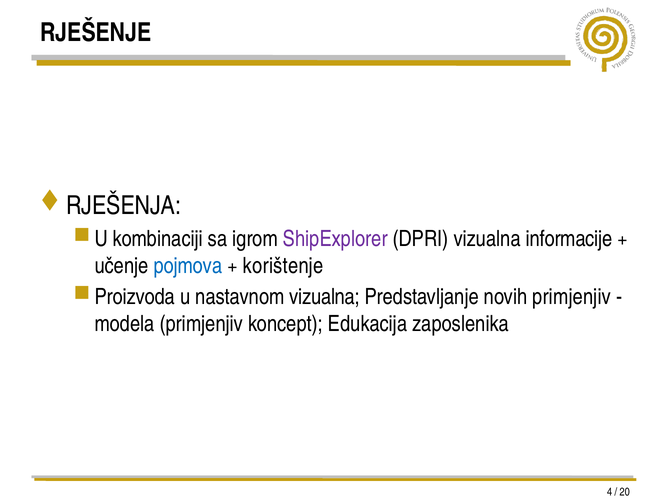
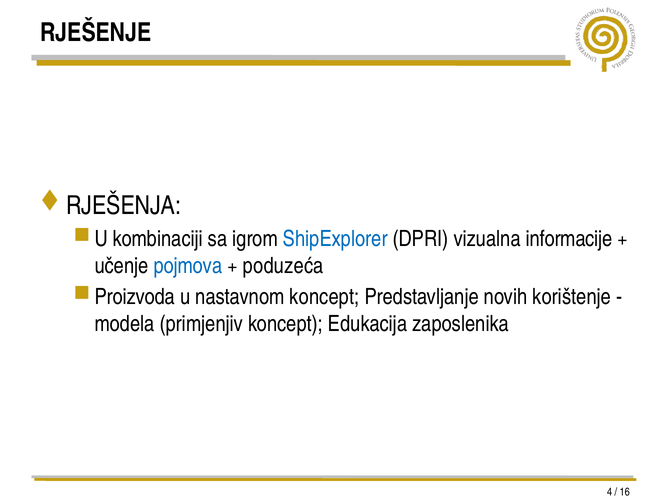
ShipExplorer colour: purple -> blue
korištenje: korištenje -> poduzeća
nastavnom vizualna: vizualna -> koncept
novih primjenjiv: primjenjiv -> korištenje
20: 20 -> 16
